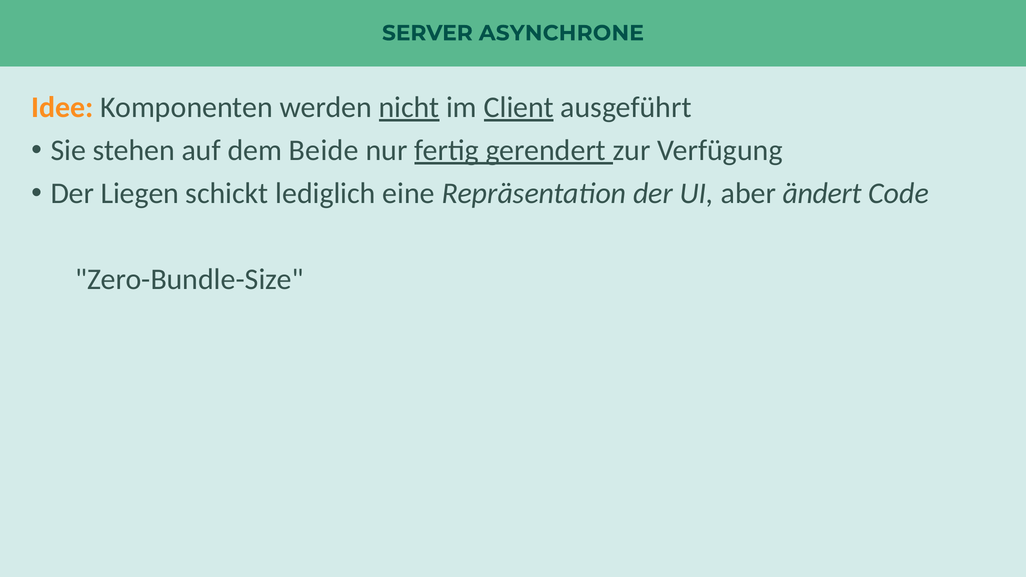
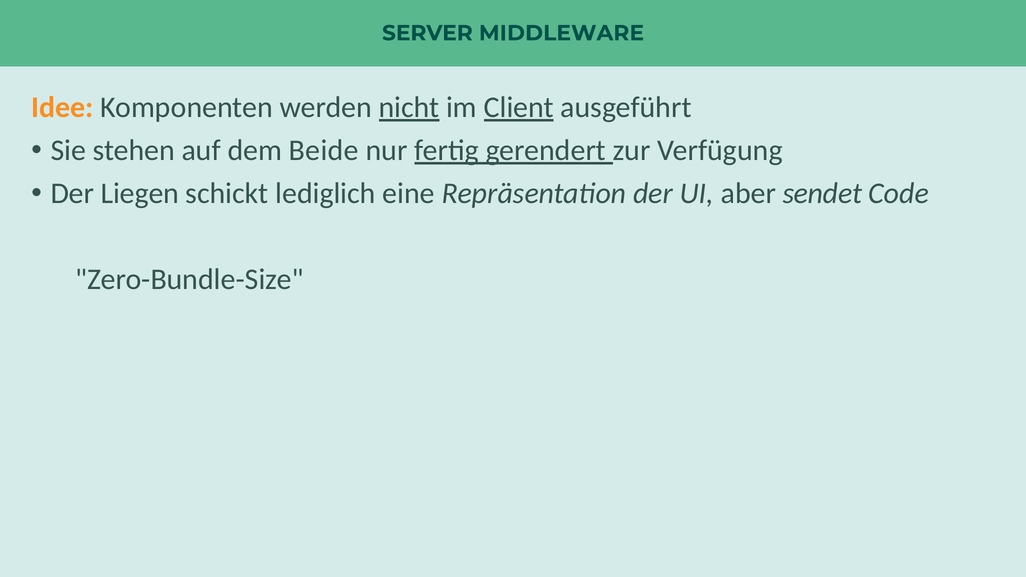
ASYNCHRONE: ASYNCHRONE -> MIDDLEWARE
ändert: ändert -> sendet
